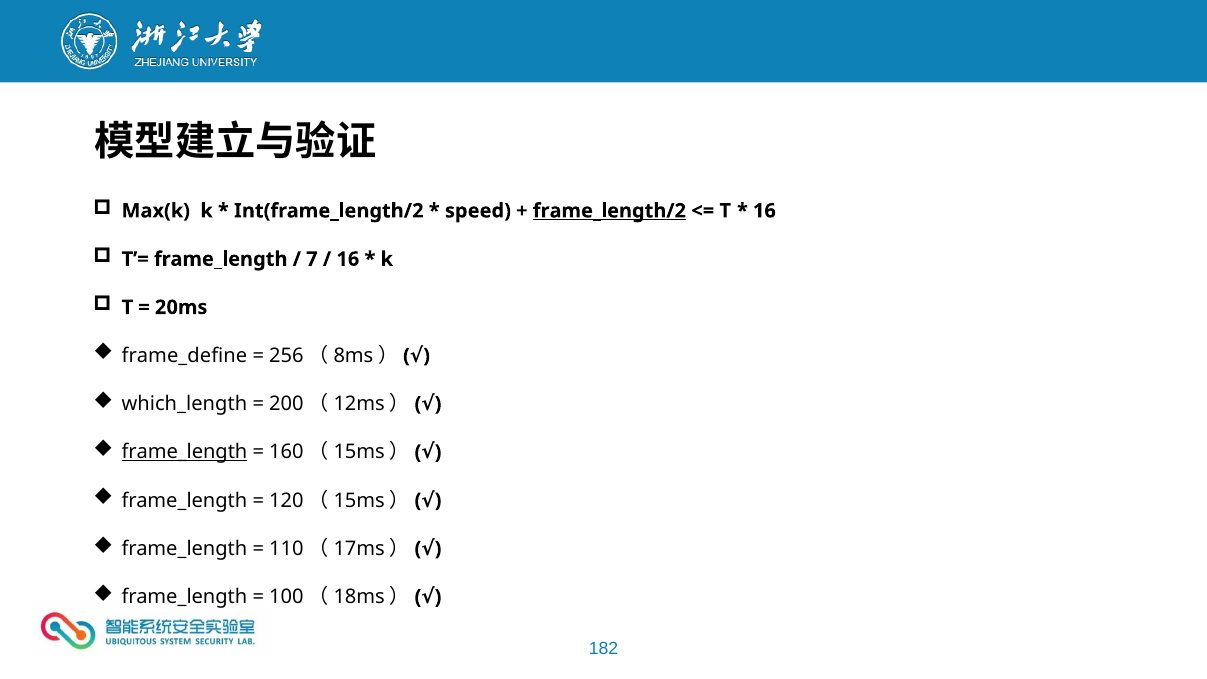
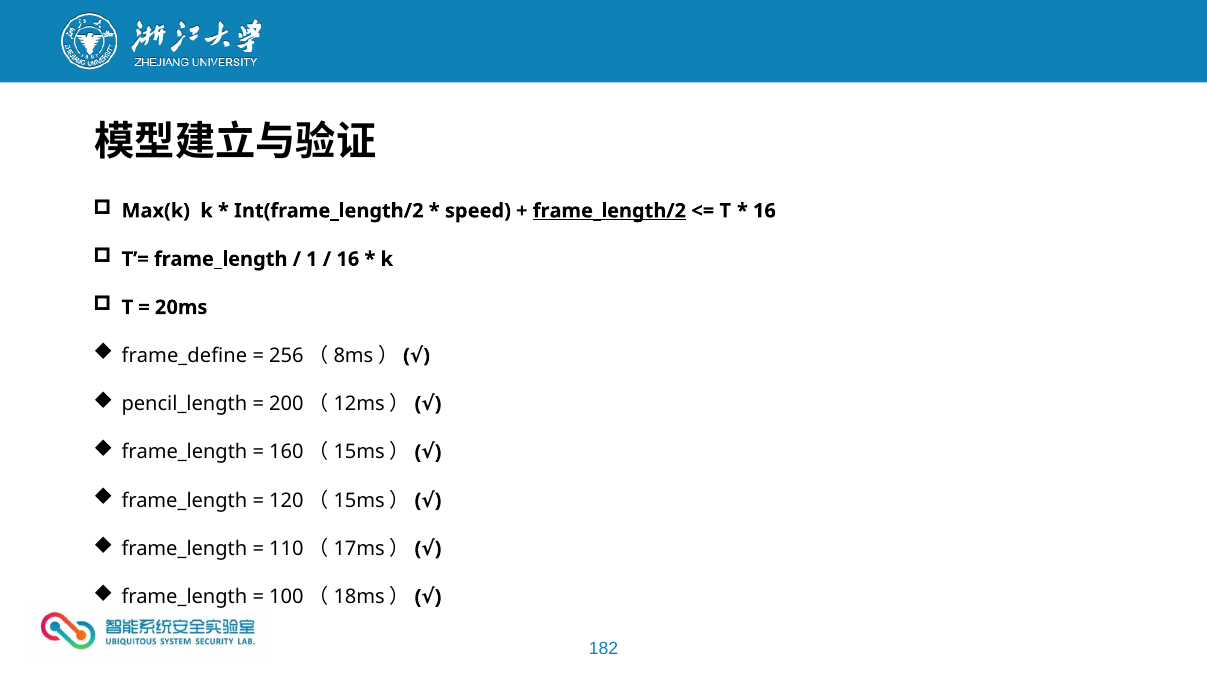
7: 7 -> 1
which_length: which_length -> pencil_length
frame_length at (184, 452) underline: present -> none
